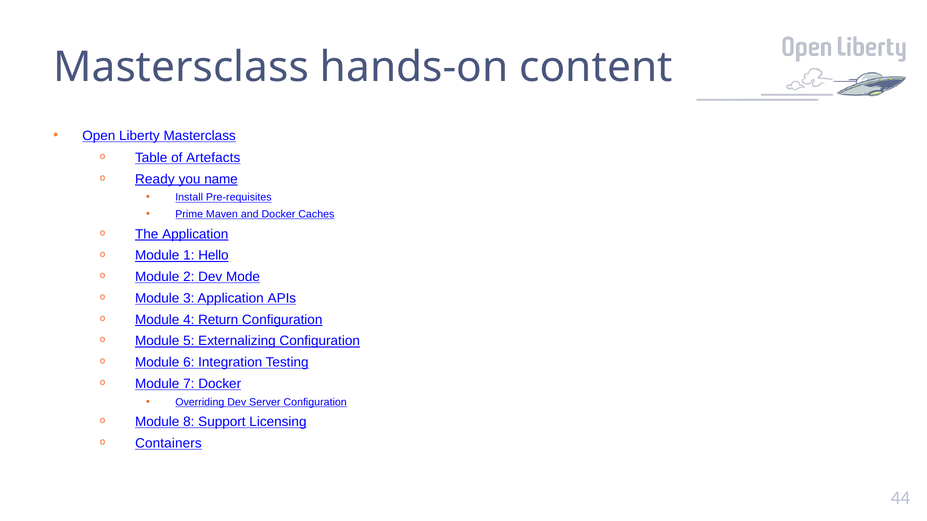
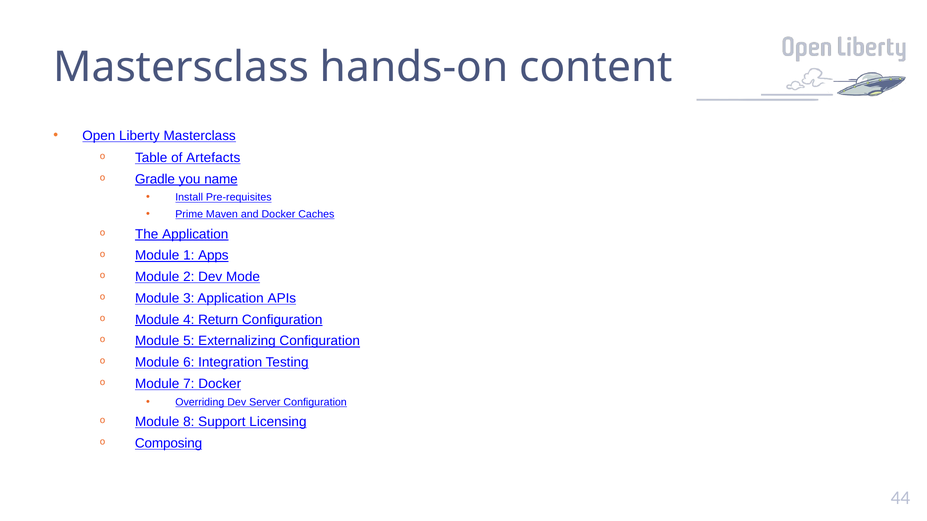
Ready: Ready -> Gradle
Hello: Hello -> Apps
Containers: Containers -> Composing
